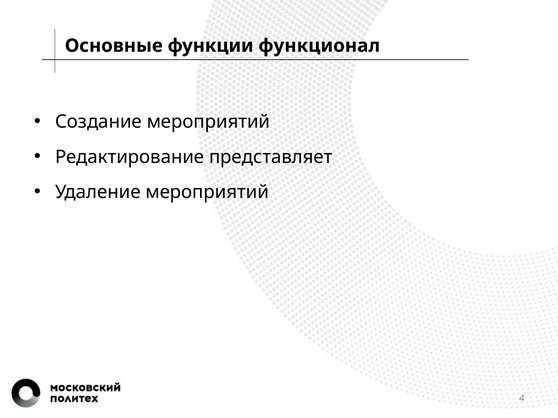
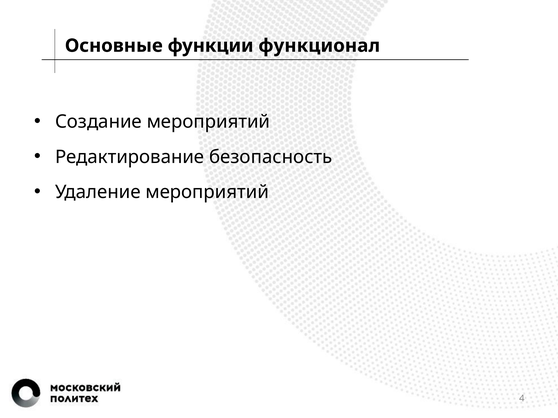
представляет: представляет -> безопасность
